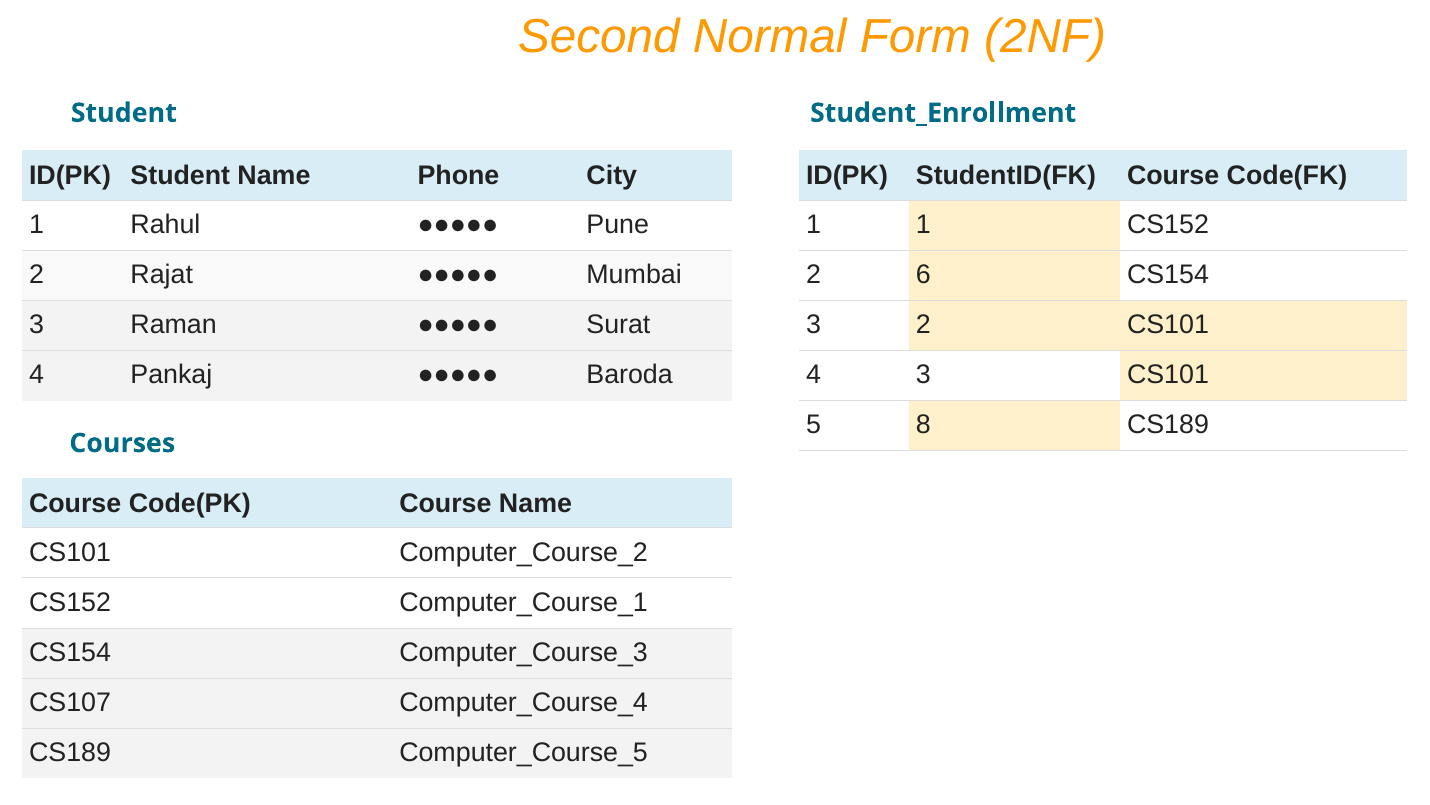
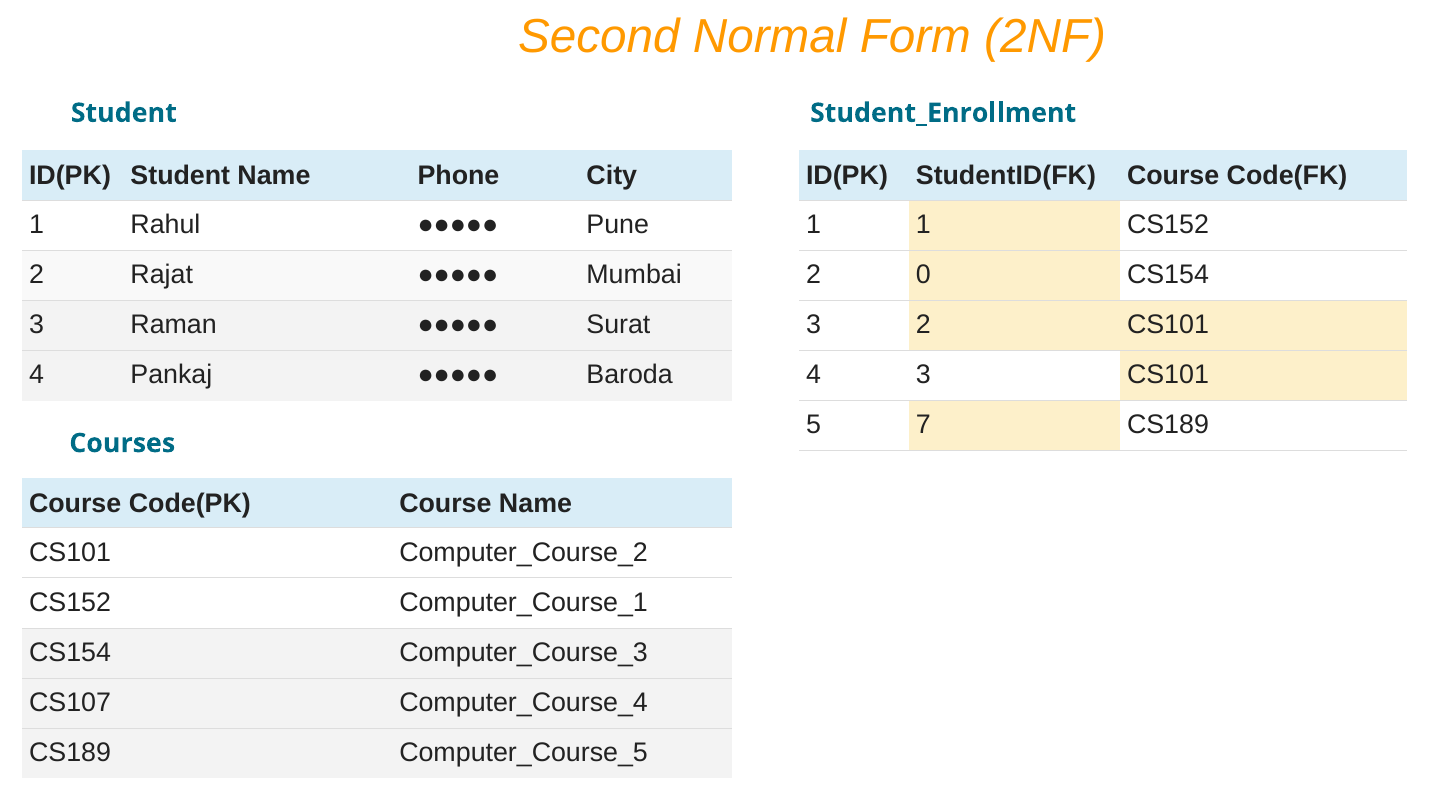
6: 6 -> 0
8: 8 -> 7
